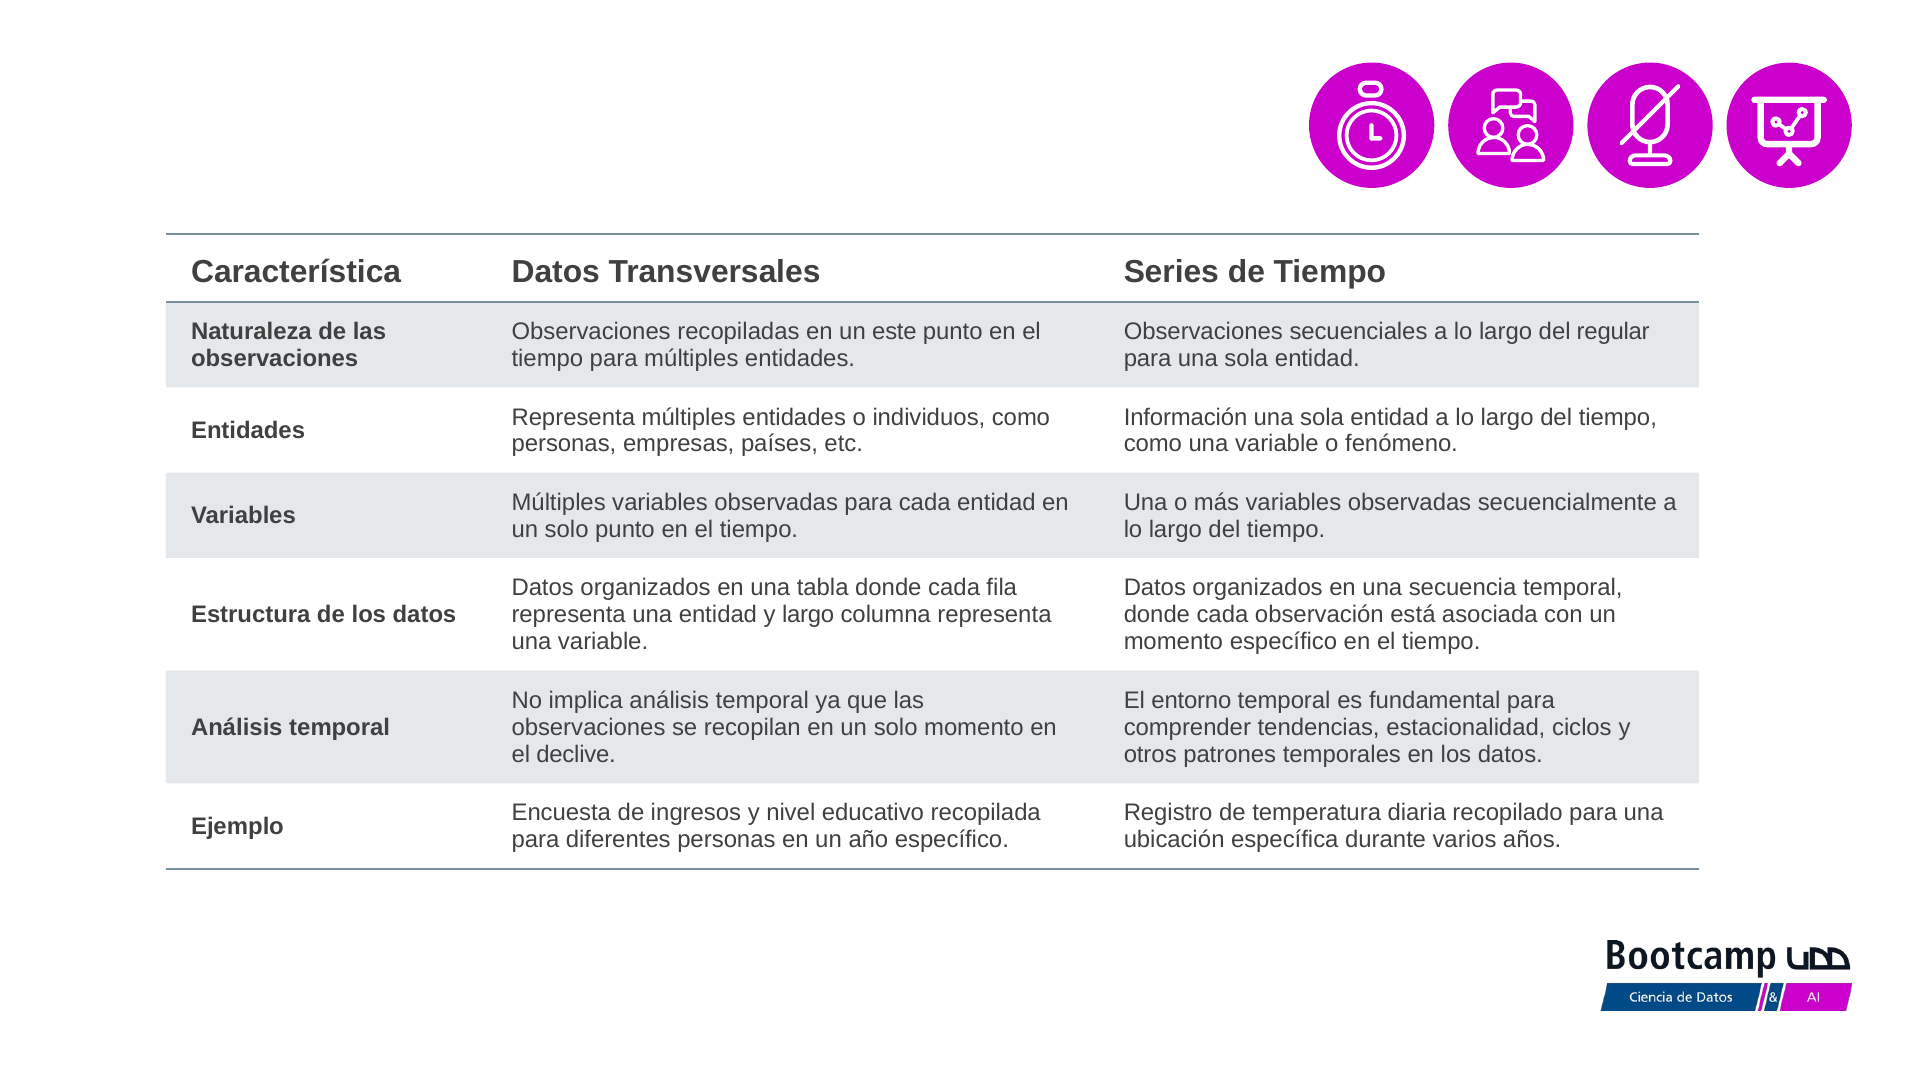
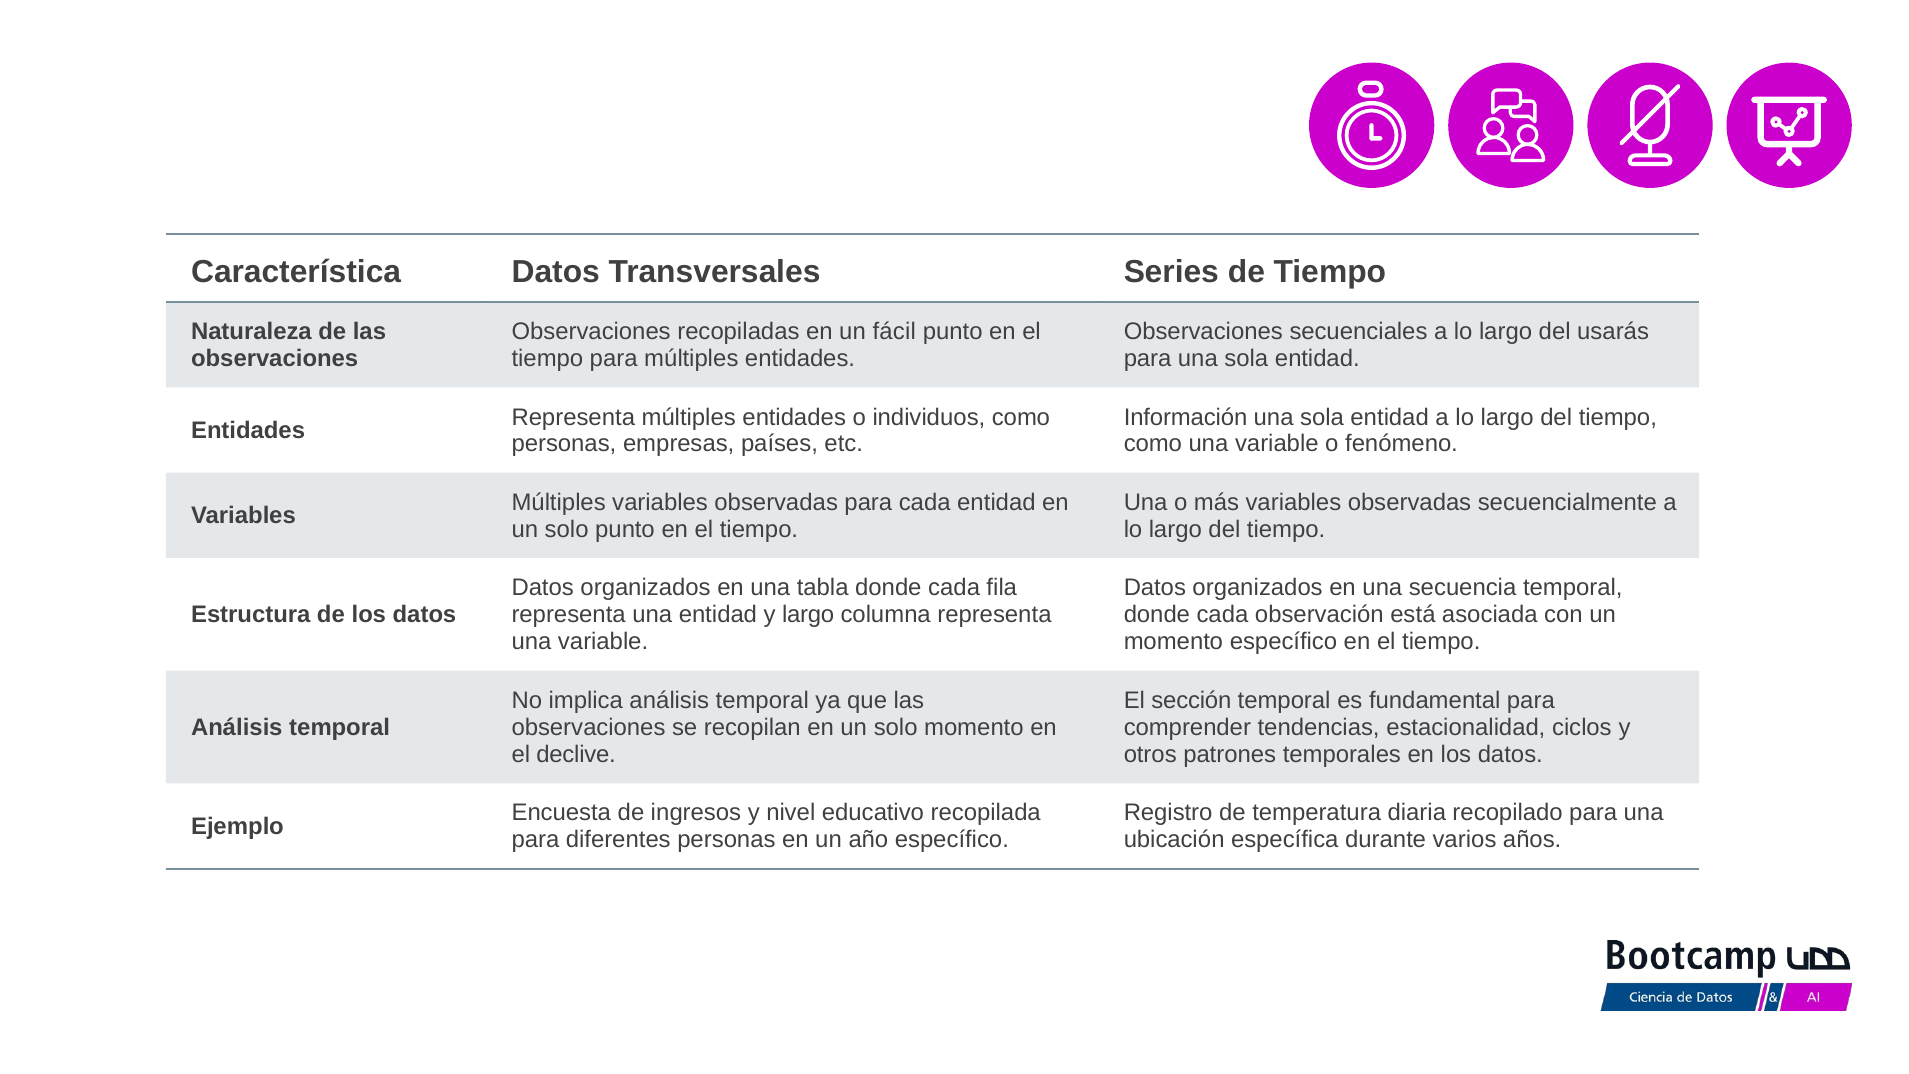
este: este -> fácil
regular: regular -> usarás
entorno: entorno -> sección
